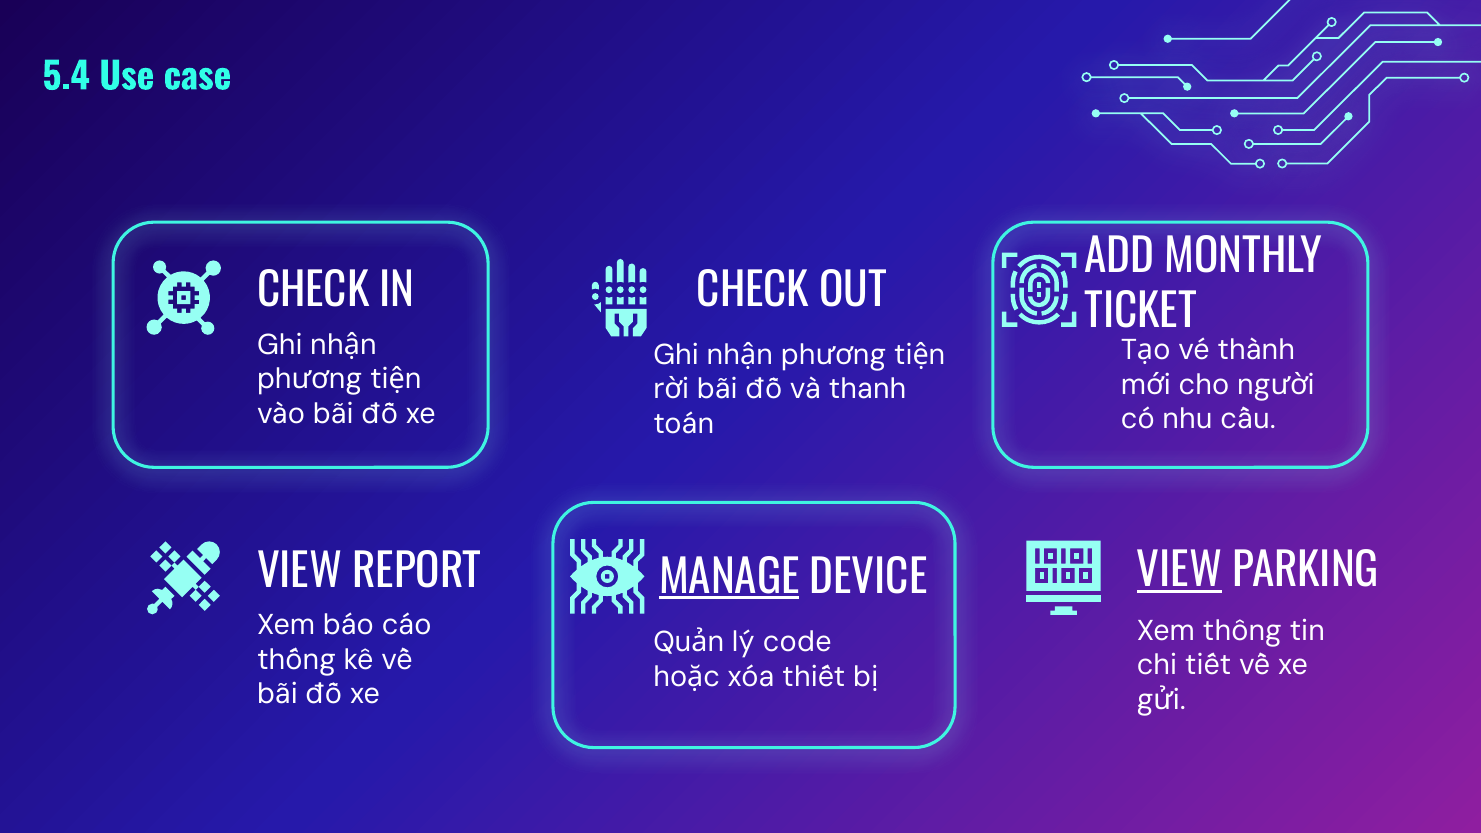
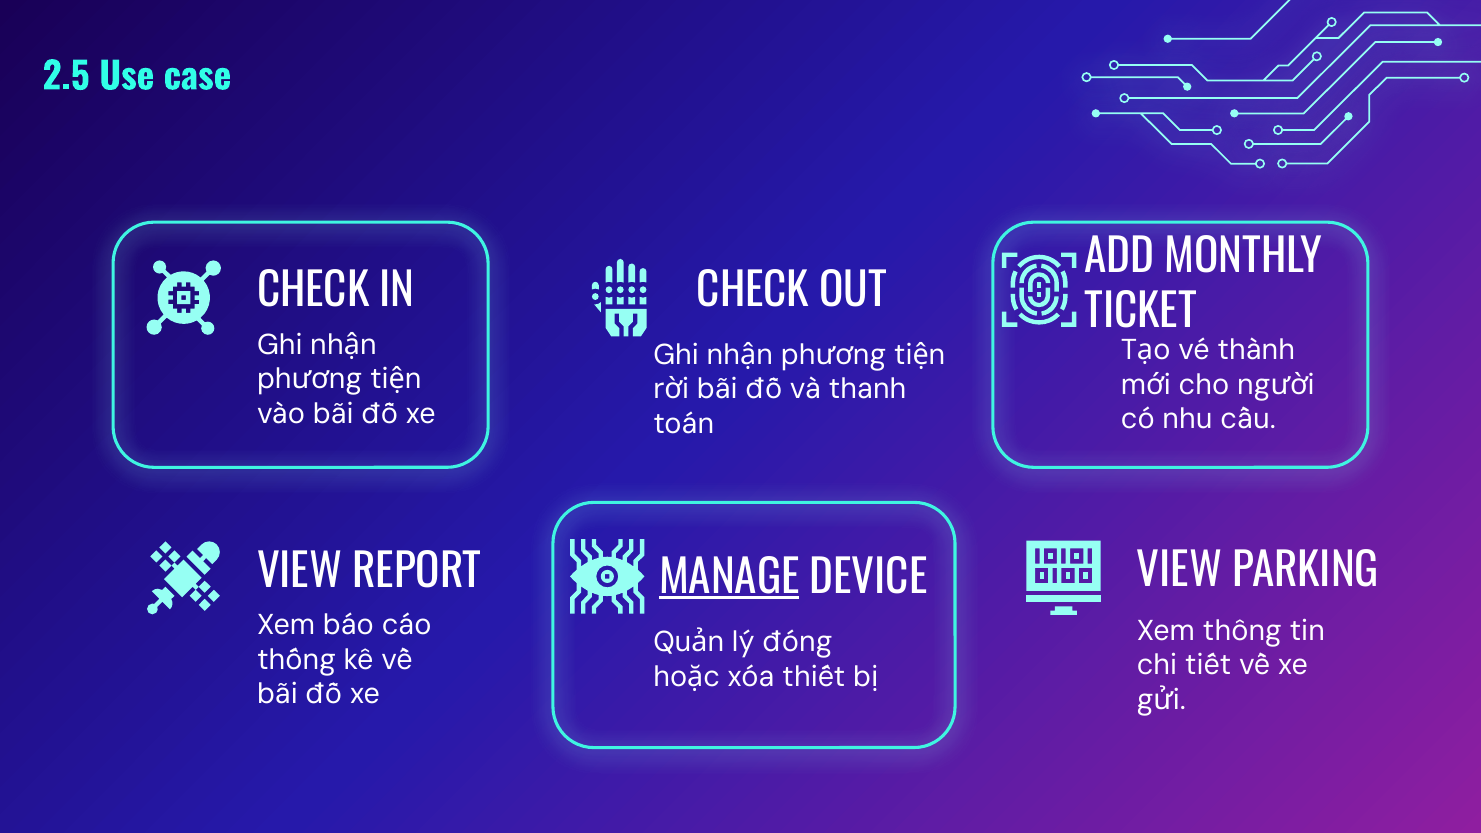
5.4: 5.4 -> 2.5
VIEW at (1180, 572) underline: present -> none
code: code -> đóng
